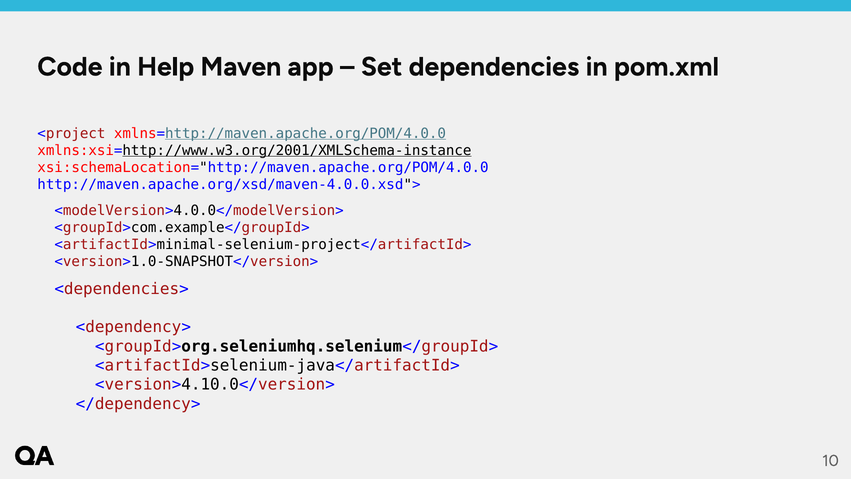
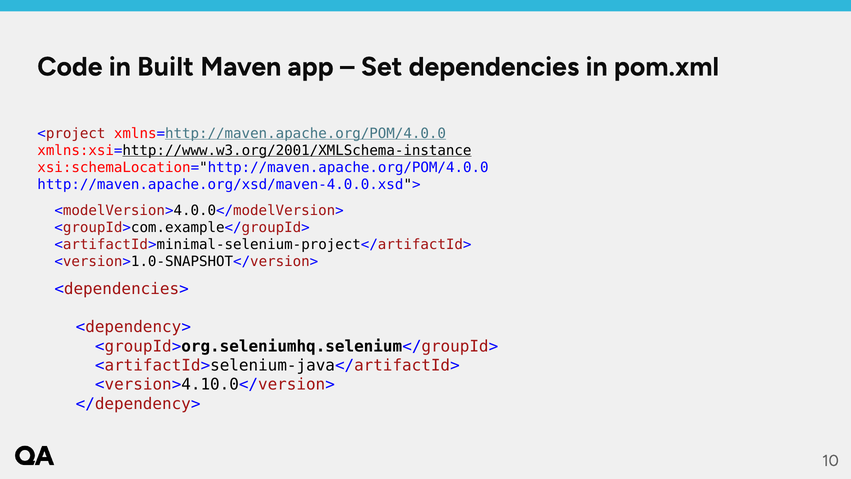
Help: Help -> Built
